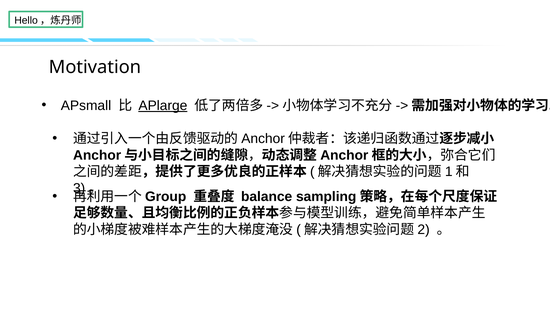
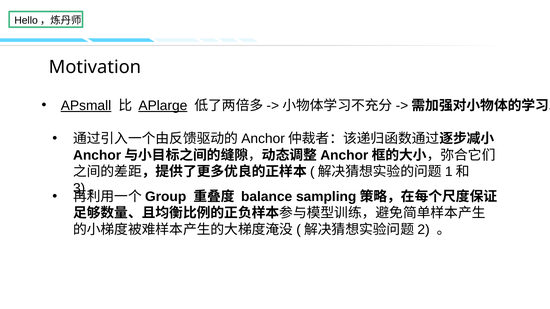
APsmall underline: none -> present
